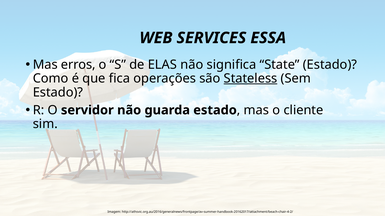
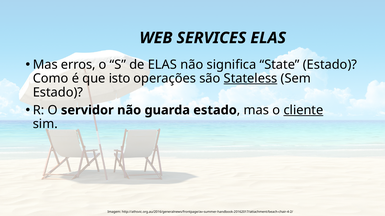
SERVICES ESSA: ESSA -> ELAS
fica: fica -> isto
cliente underline: none -> present
